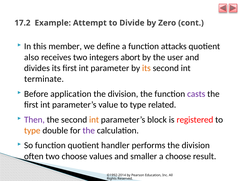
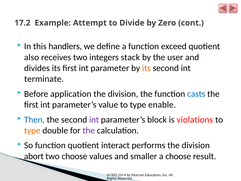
member: member -> handlers
attacks: attacks -> exceed
abort: abort -> stack
casts colour: purple -> blue
related: related -> enable
Then colour: purple -> blue
int at (94, 119) colour: orange -> purple
registered: registered -> violations
handler: handler -> interact
often: often -> abort
